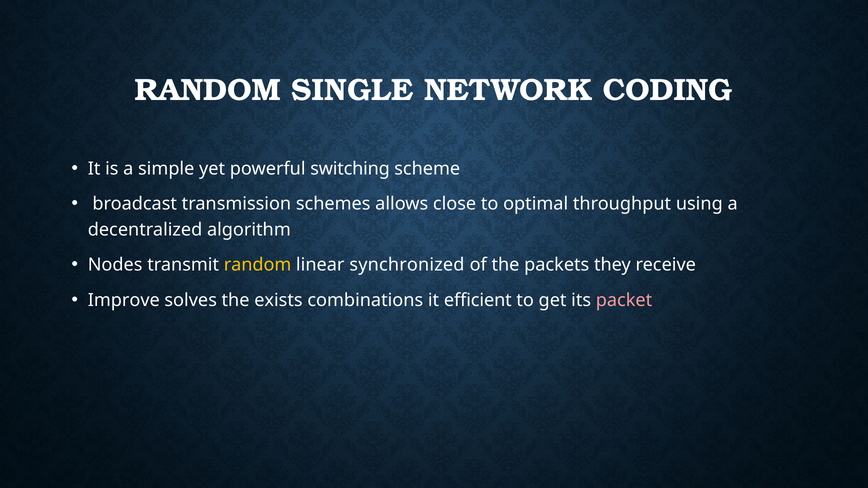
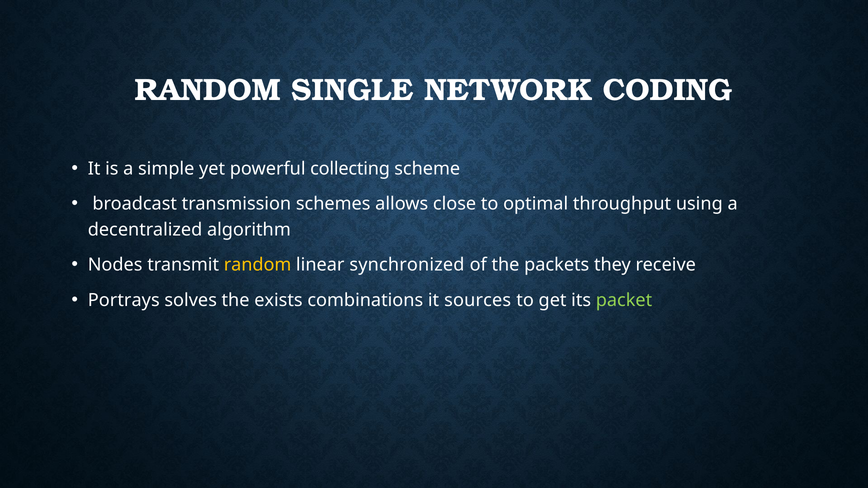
switching: switching -> collecting
Improve: Improve -> Portrays
efficient: efficient -> sources
packet colour: pink -> light green
